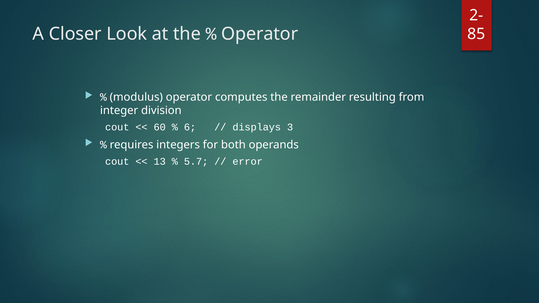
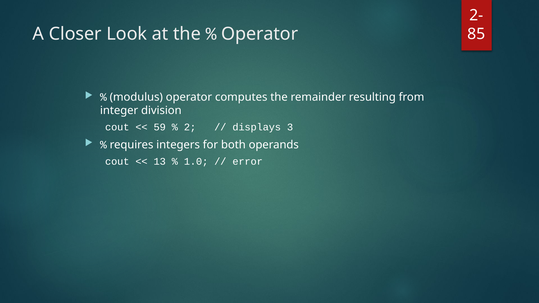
60: 60 -> 59
6: 6 -> 2
5.7: 5.7 -> 1.0
